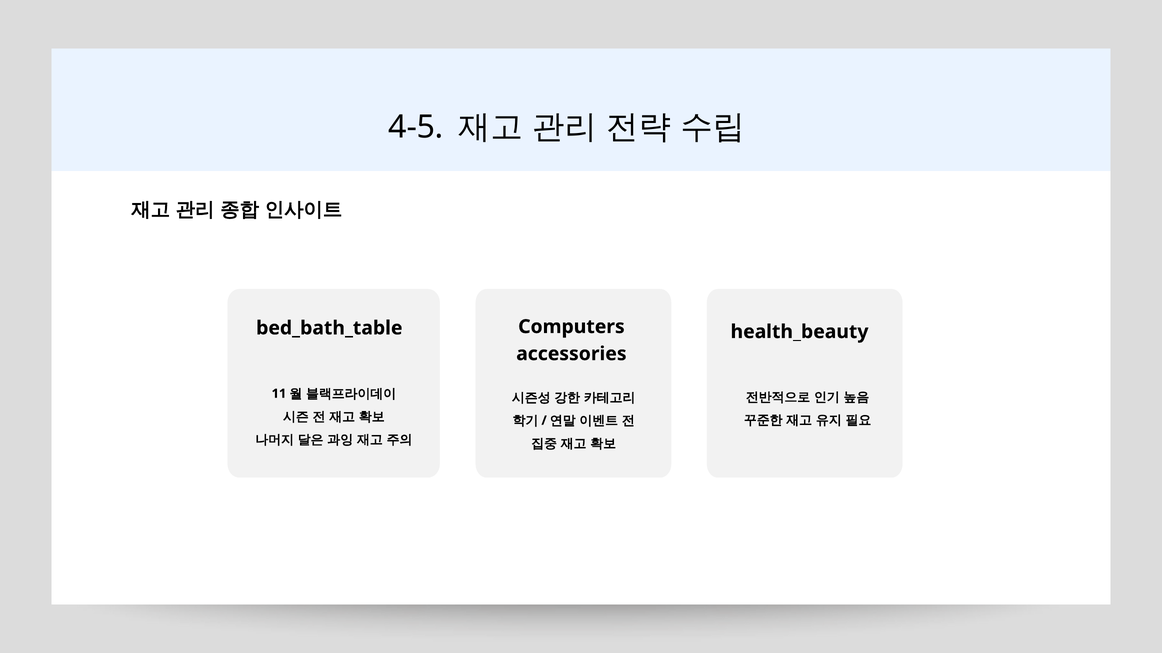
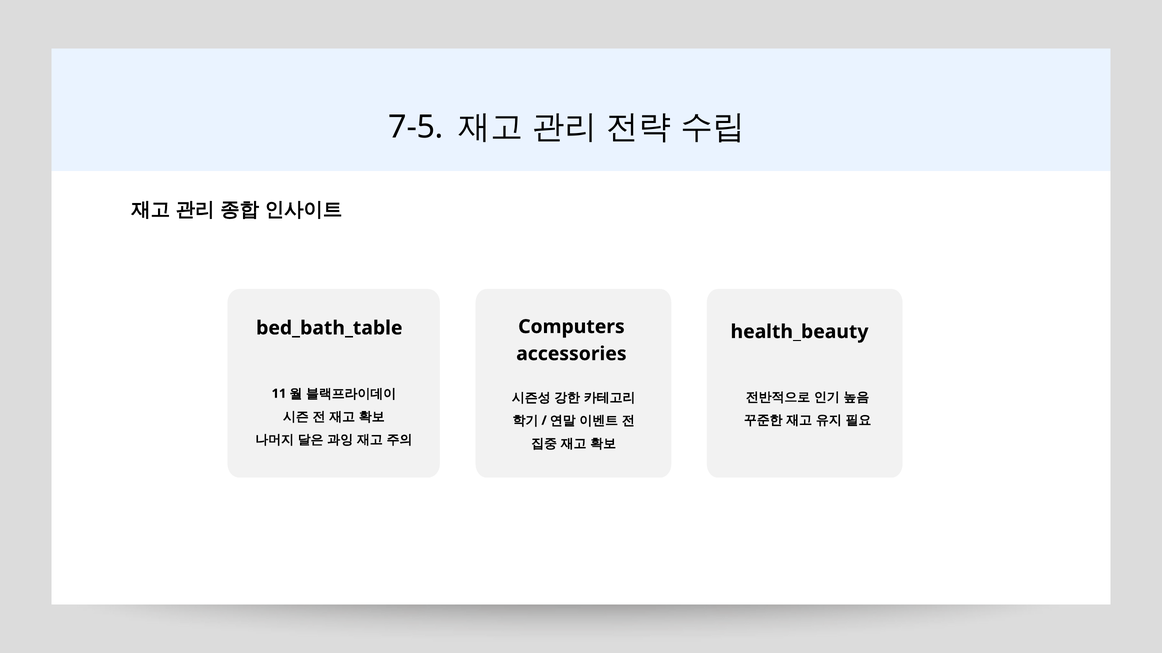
4-5: 4-5 -> 7-5
